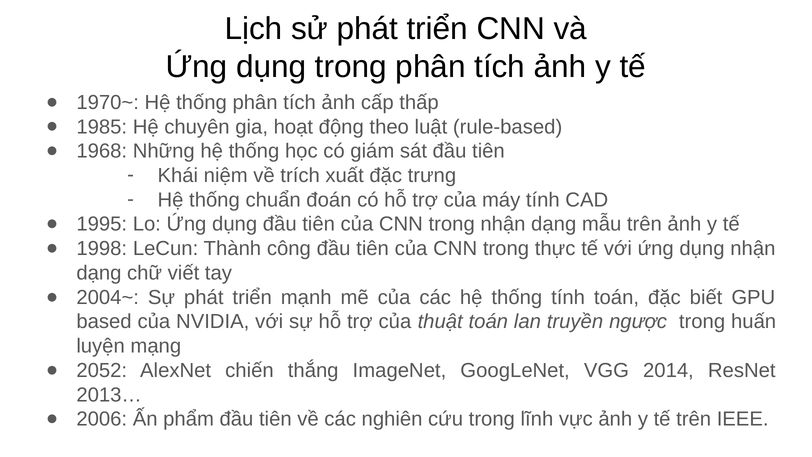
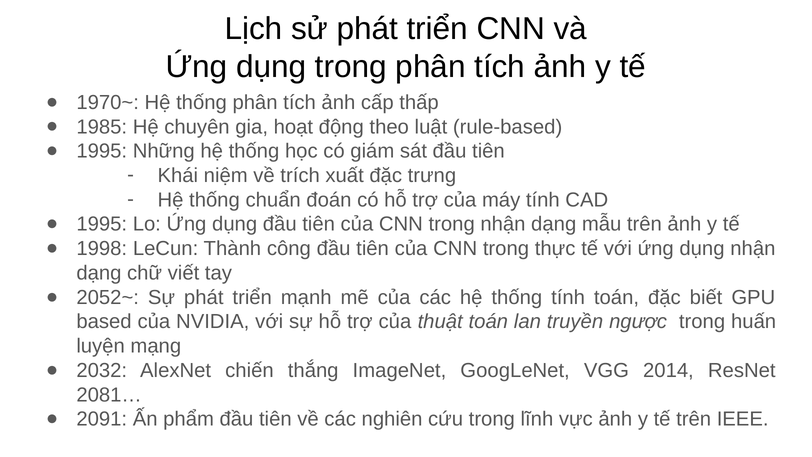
1968 at (102, 151): 1968 -> 1995
2004~: 2004~ -> 2052~
2052: 2052 -> 2032
2013…: 2013… -> 2081…
2006: 2006 -> 2091
